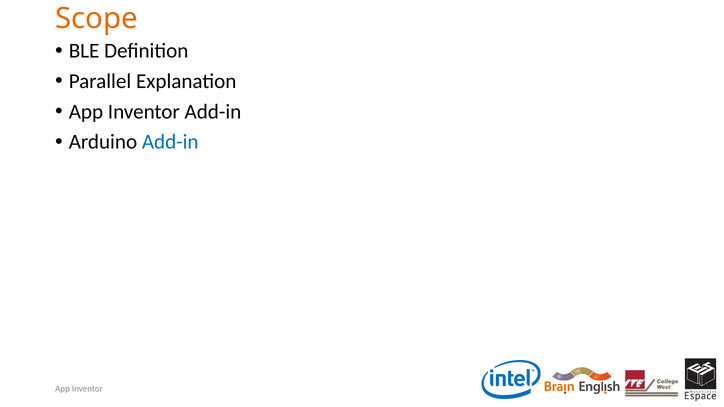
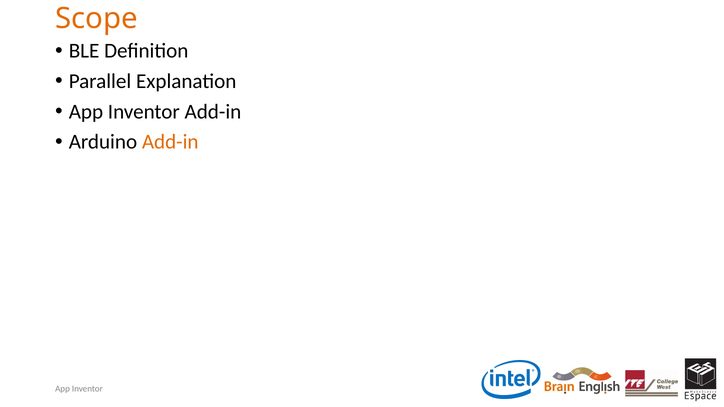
Add-in at (170, 142) colour: blue -> orange
